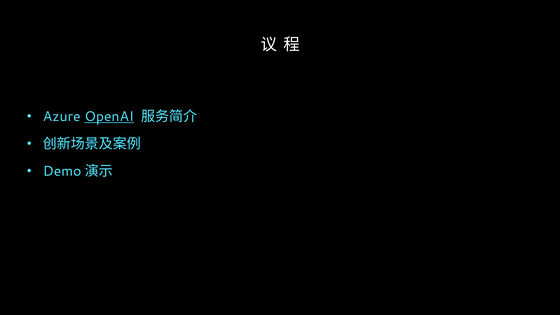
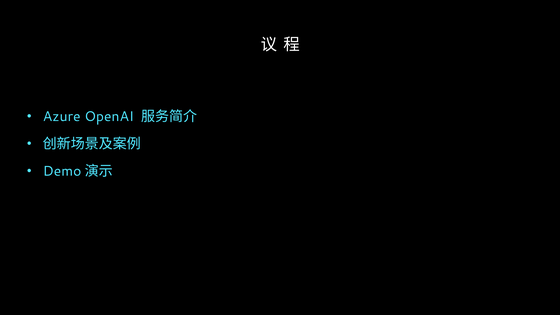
OpenAI underline: present -> none
